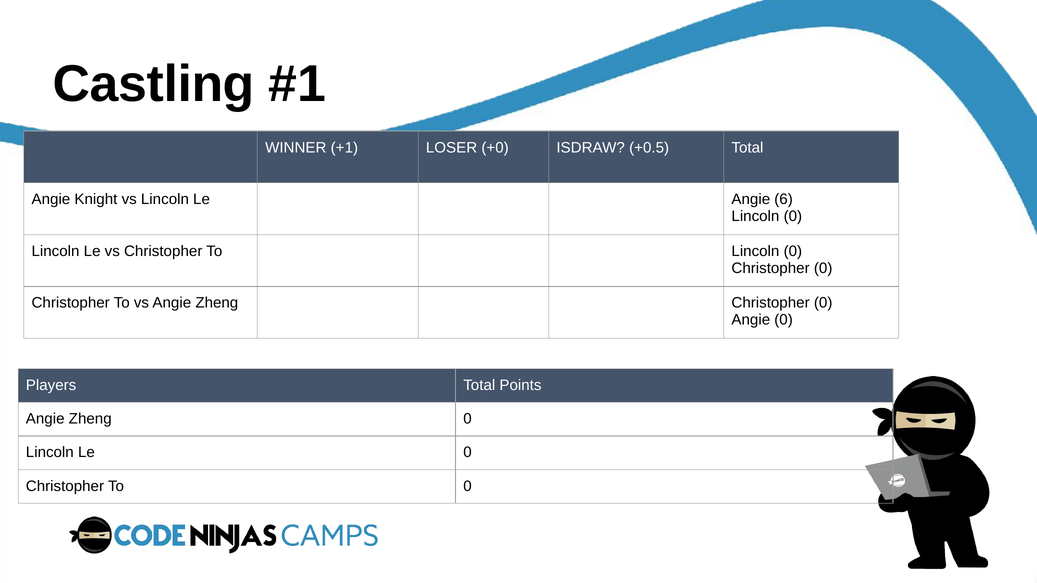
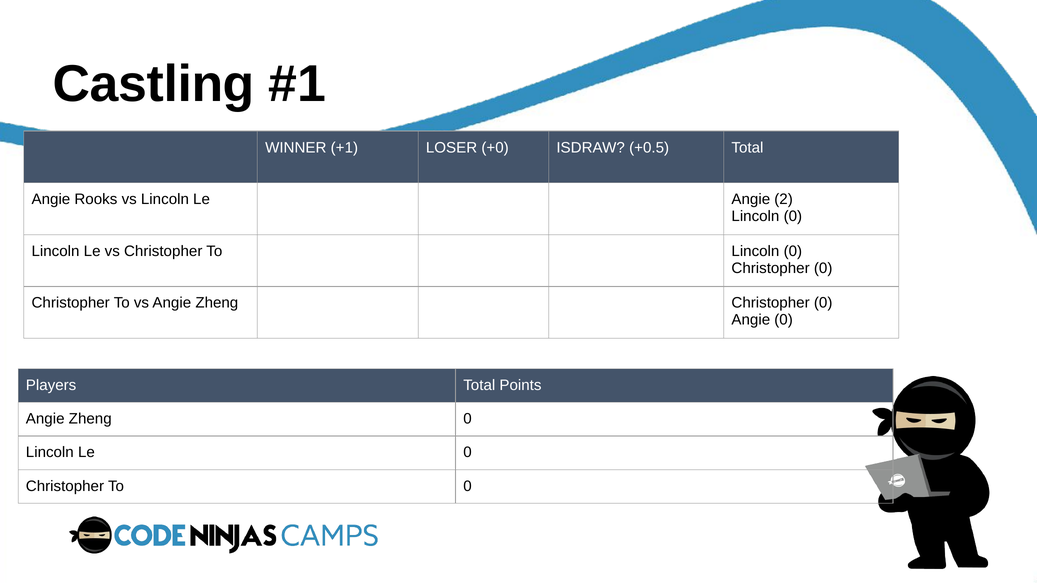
Knight: Knight -> Rooks
6: 6 -> 2
